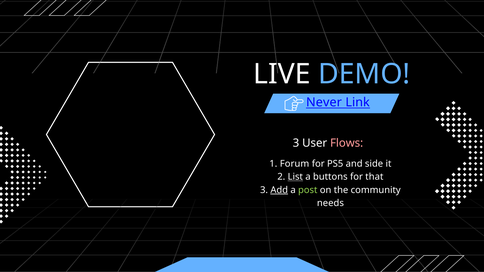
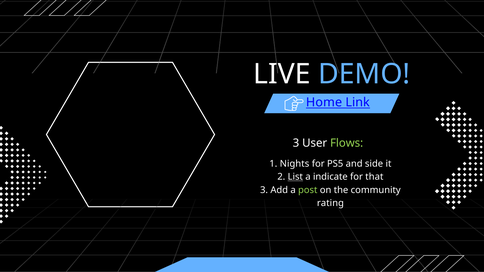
Never: Never -> Home
Flows colour: pink -> light green
Forum: Forum -> Nights
buttons: buttons -> indicate
Add underline: present -> none
needs: needs -> rating
